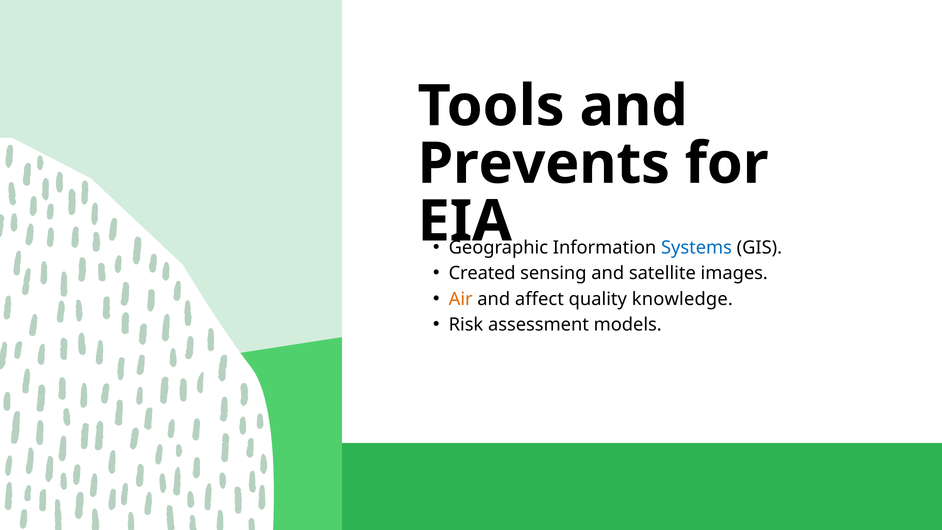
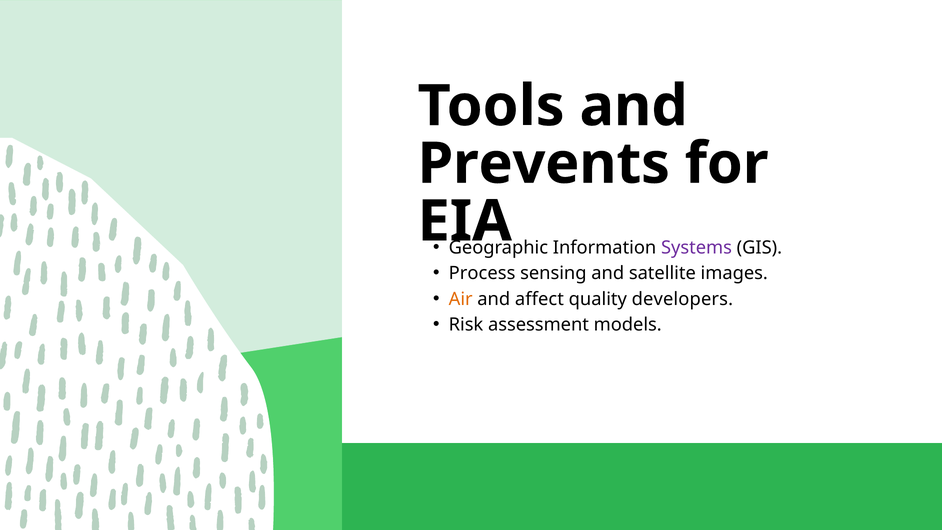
Systems colour: blue -> purple
Created: Created -> Process
knowledge: knowledge -> developers
